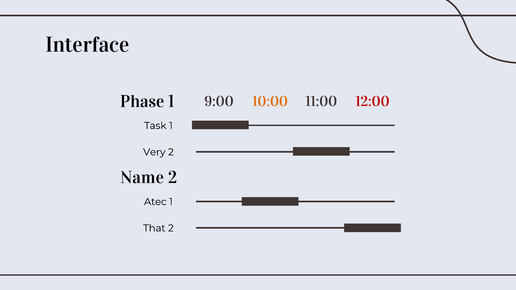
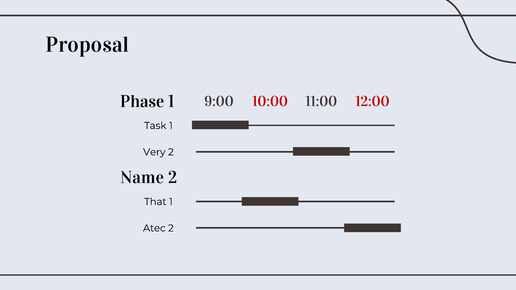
Interface: Interface -> Proposal
10:00 colour: orange -> red
Atec: Atec -> That
That: That -> Atec
